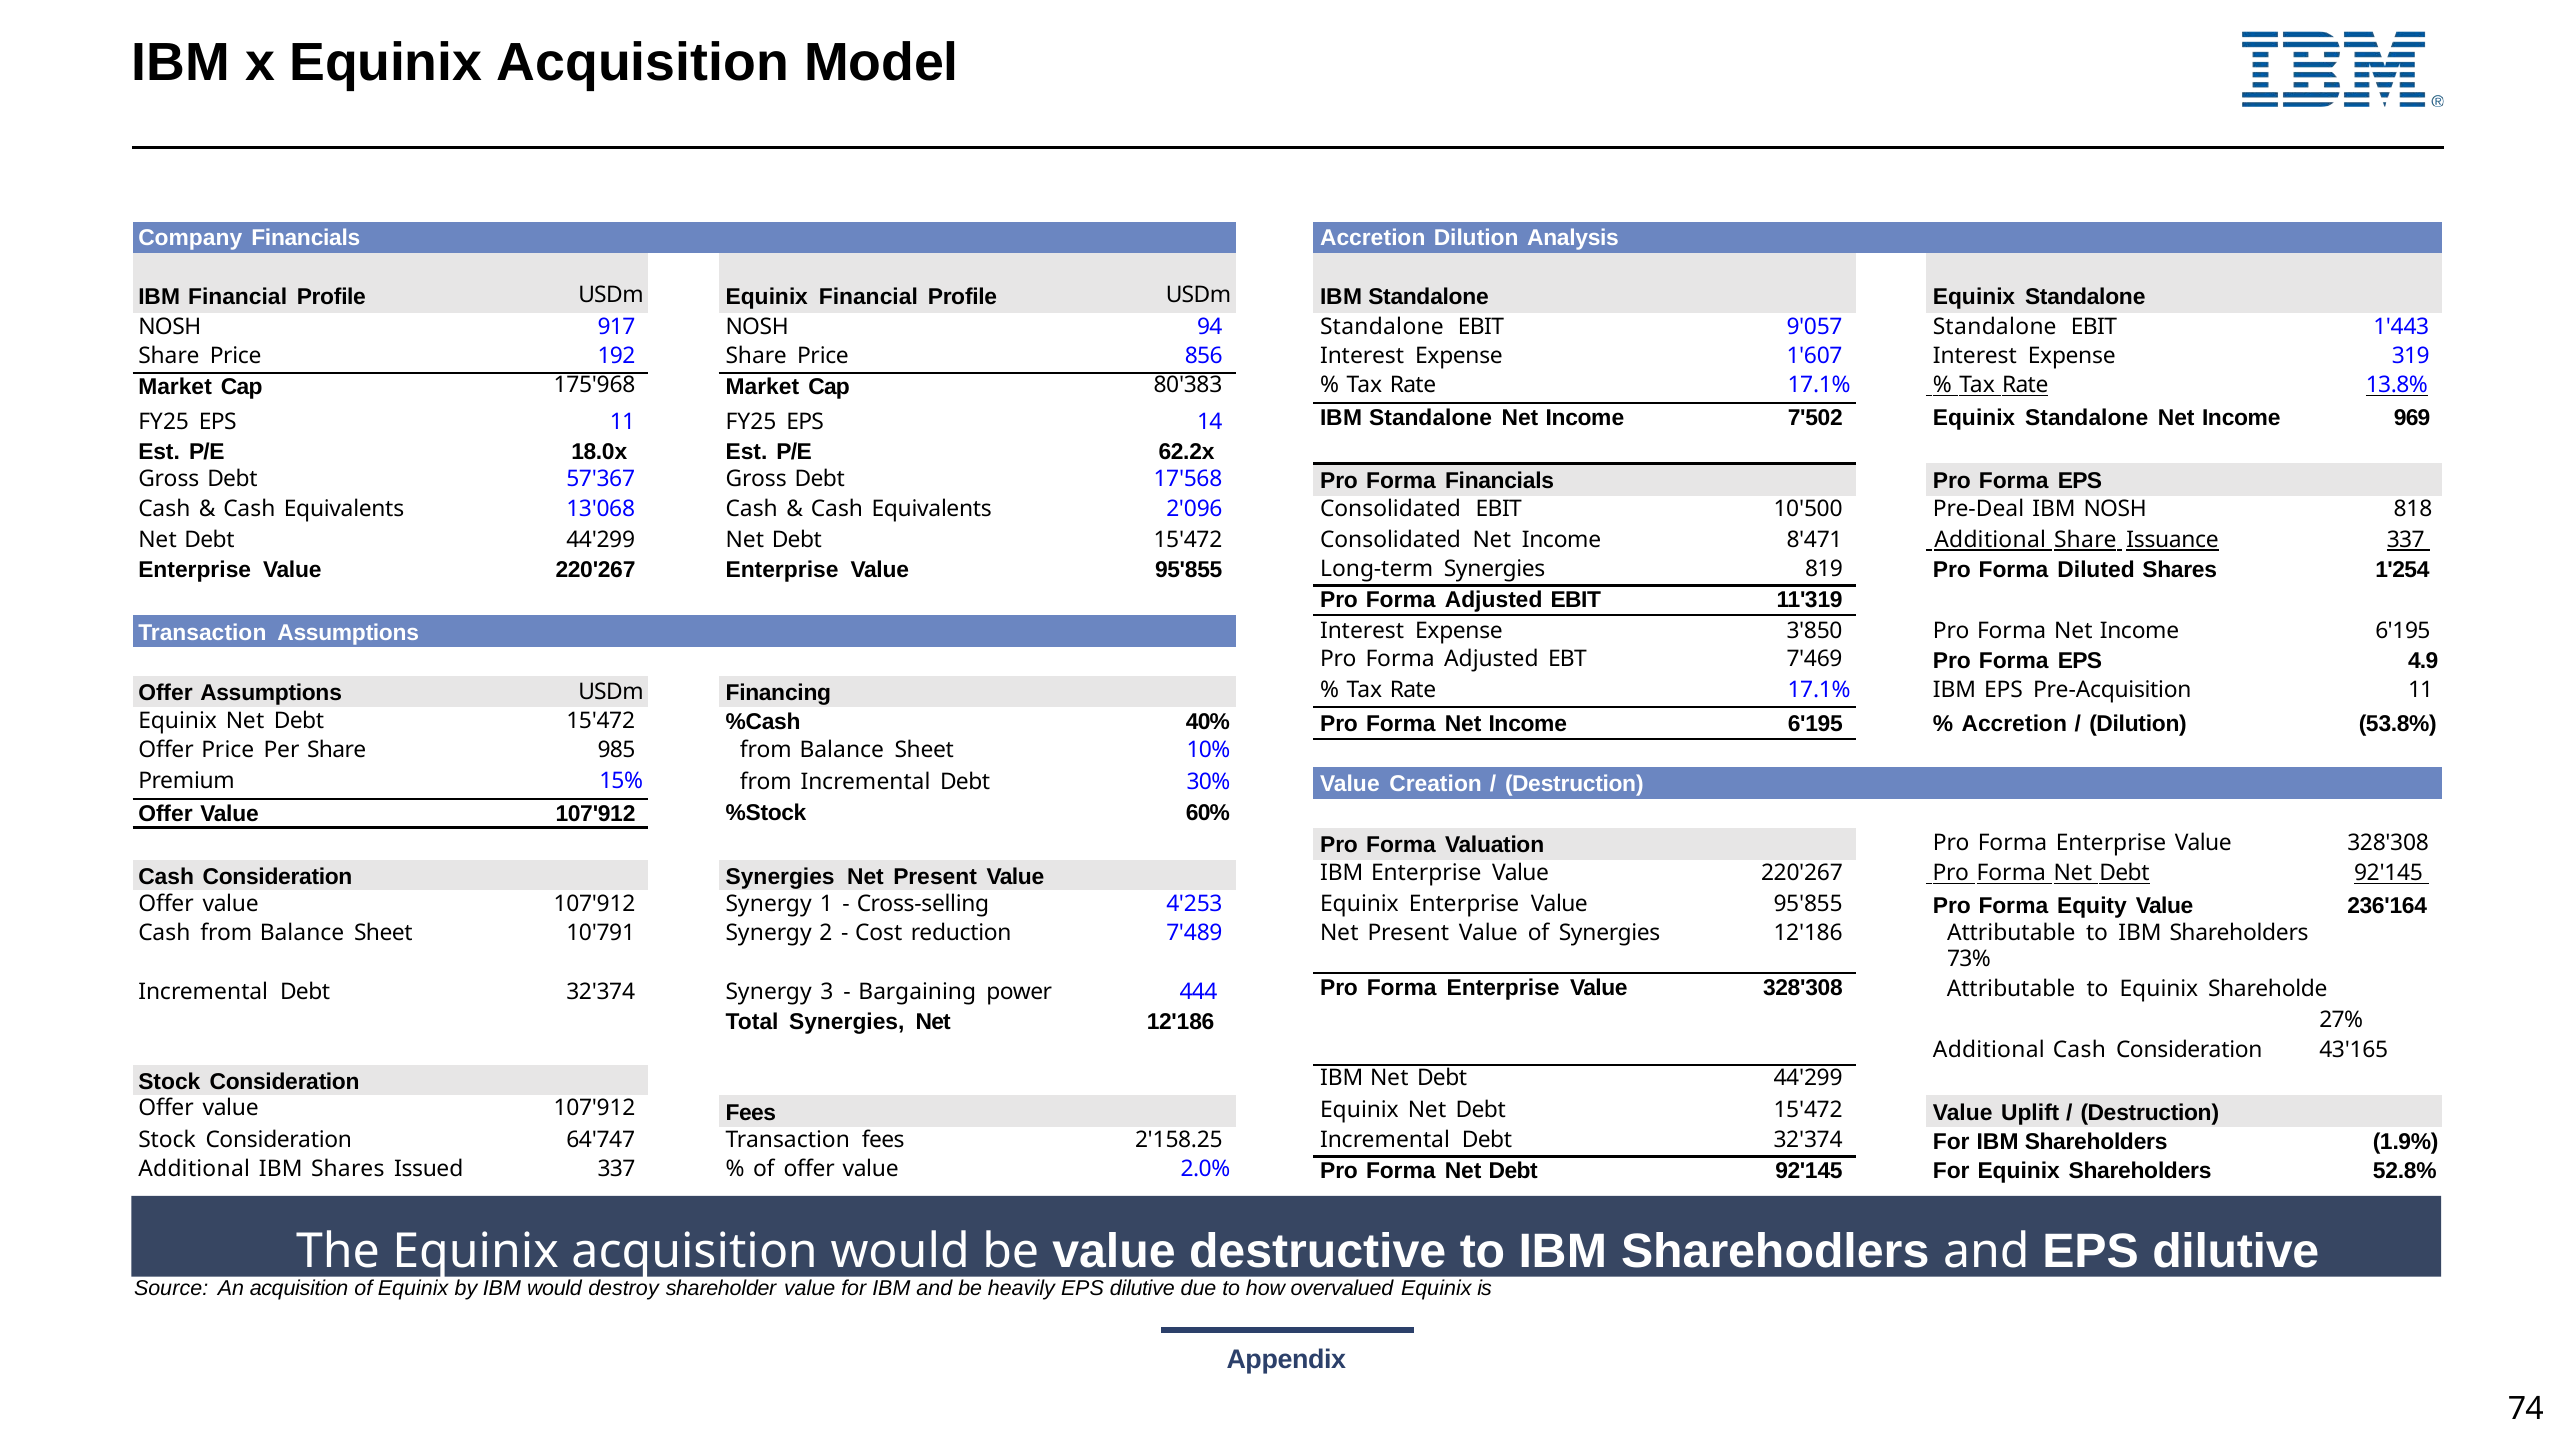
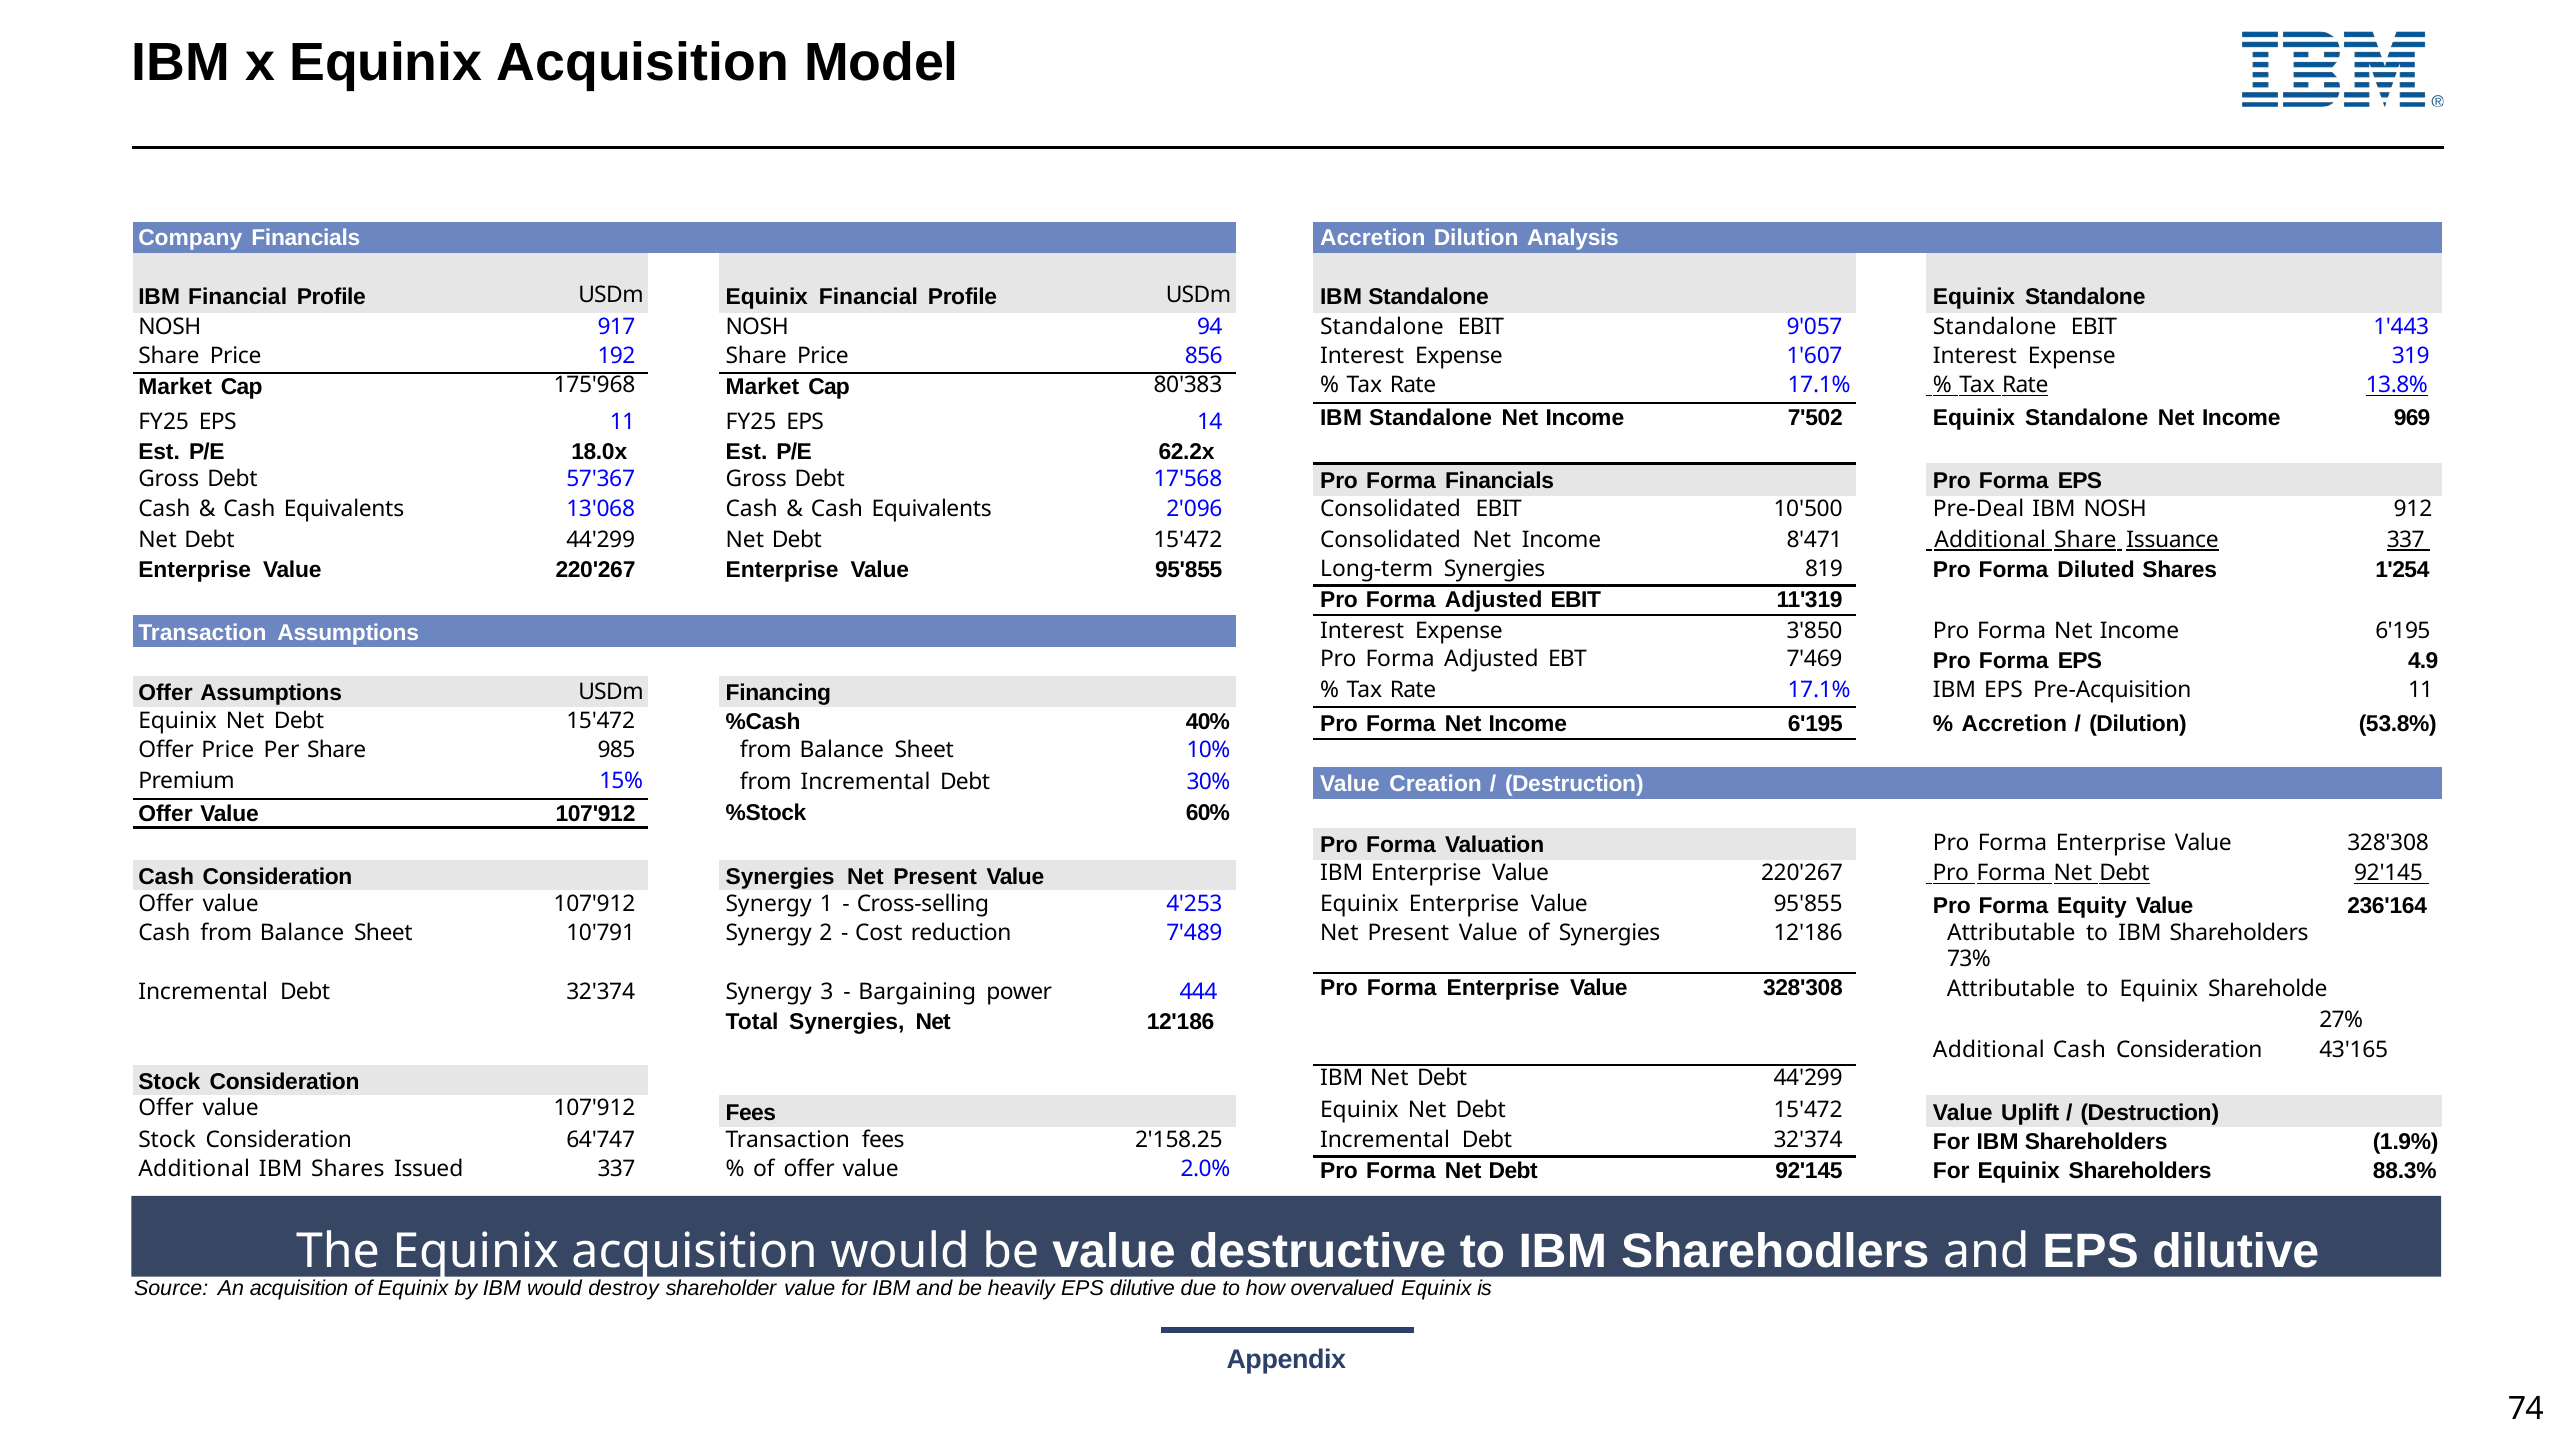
818: 818 -> 912
52.8%: 52.8% -> 88.3%
